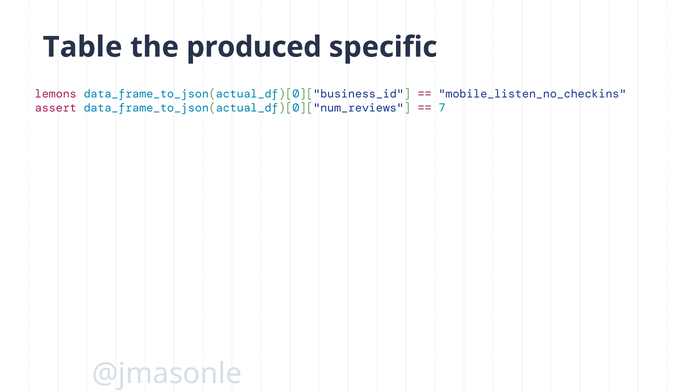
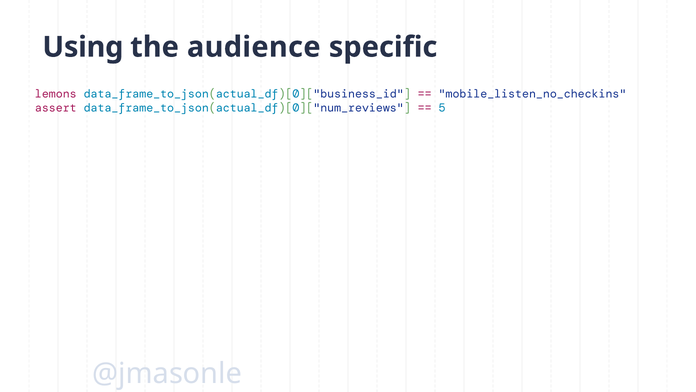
Table: Table -> Using
produced: produced -> audience
7: 7 -> 5
